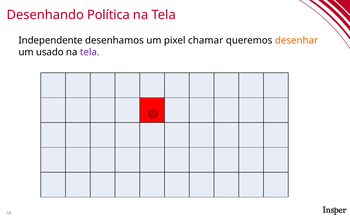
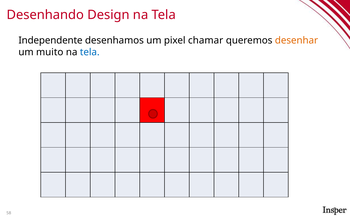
Política: Política -> Design
usado: usado -> muito
tela at (90, 52) colour: purple -> blue
